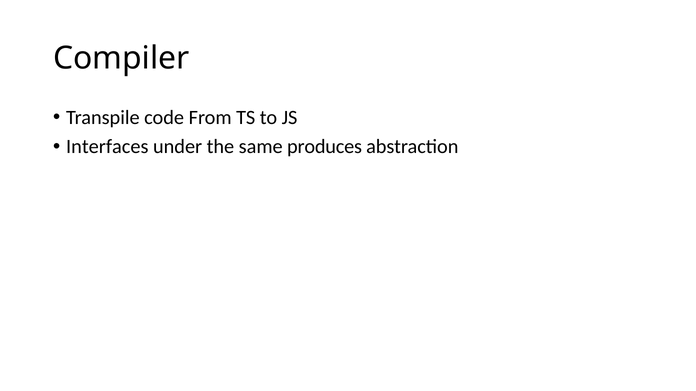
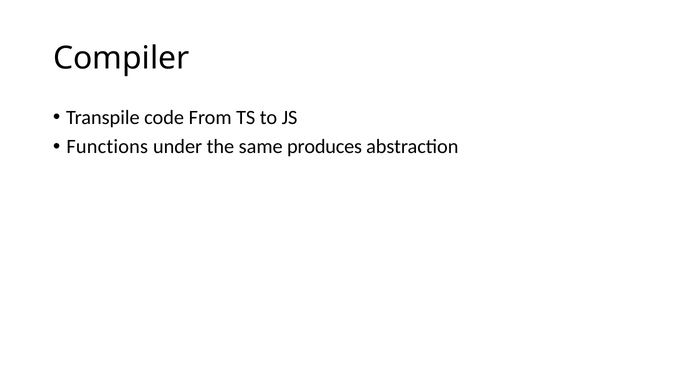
Interfaces: Interfaces -> Functions
